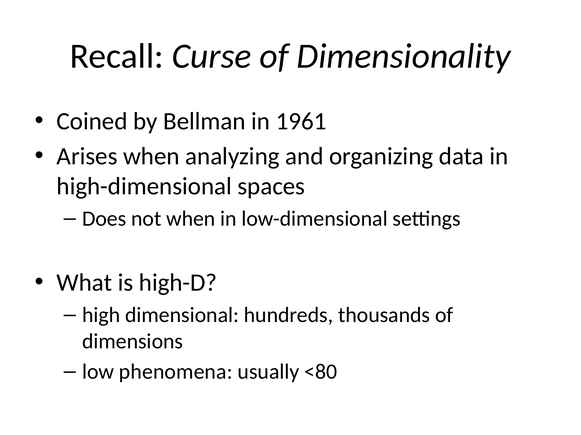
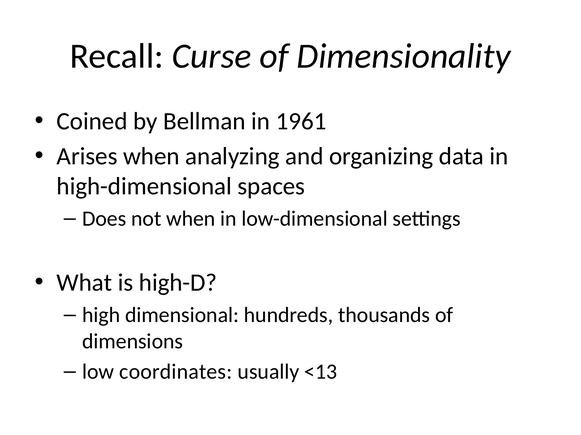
phenomena: phenomena -> coordinates
<80: <80 -> <13
